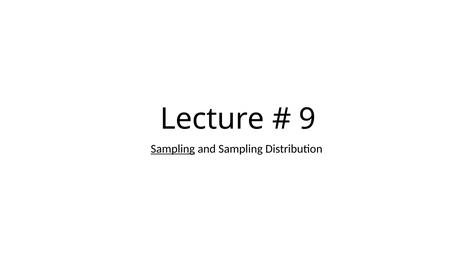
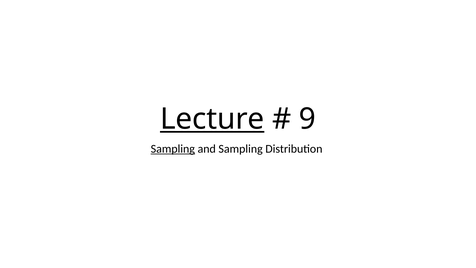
Lecture underline: none -> present
